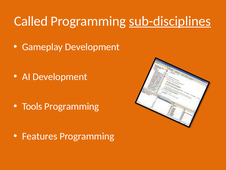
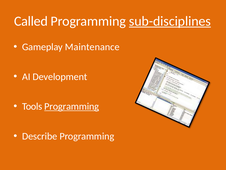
Gameplay Development: Development -> Maintenance
Programming at (72, 106) underline: none -> present
Features: Features -> Describe
